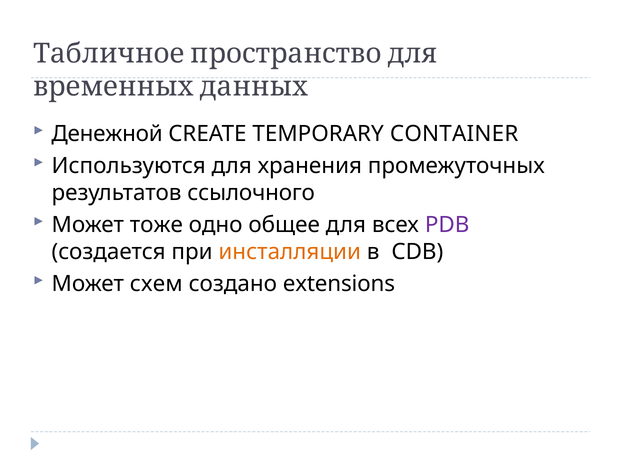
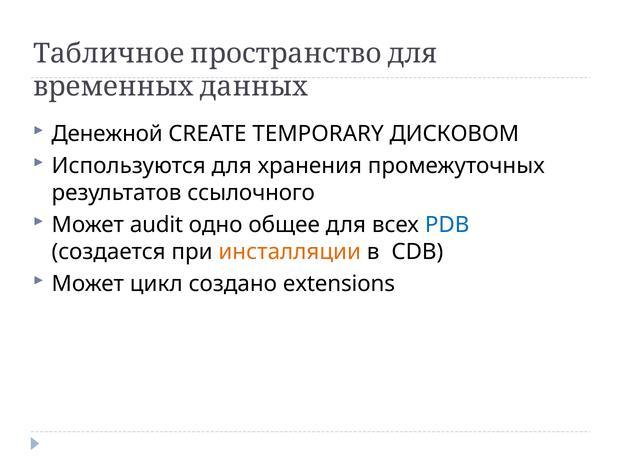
CONTAINER: CONTAINER -> ДИСКОВОМ
тоже: тоже -> audit
PDB colour: purple -> blue
схем: схем -> цикл
